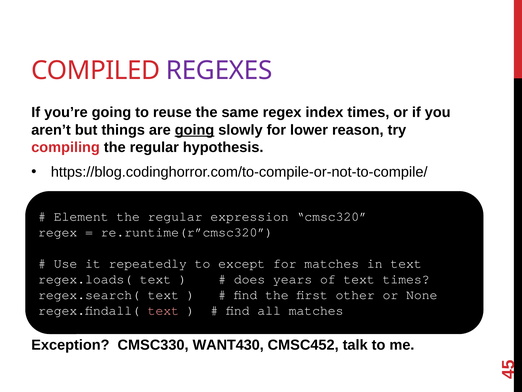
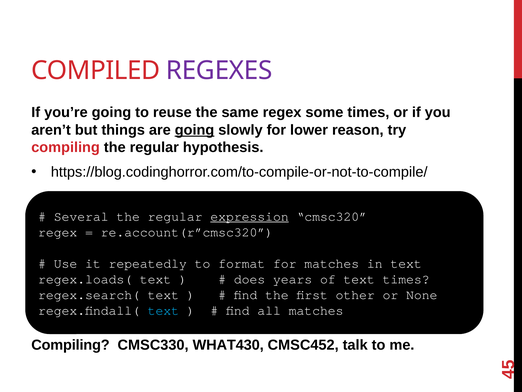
index: index -> some
Element: Element -> Several
expression underline: none -> present
re.runtime(r”cmsc320: re.runtime(r”cmsc320 -> re.account(r”cmsc320
except: except -> format
text at (163, 310) colour: pink -> light blue
Exception at (70, 344): Exception -> Compiling
WANT430: WANT430 -> WHAT430
